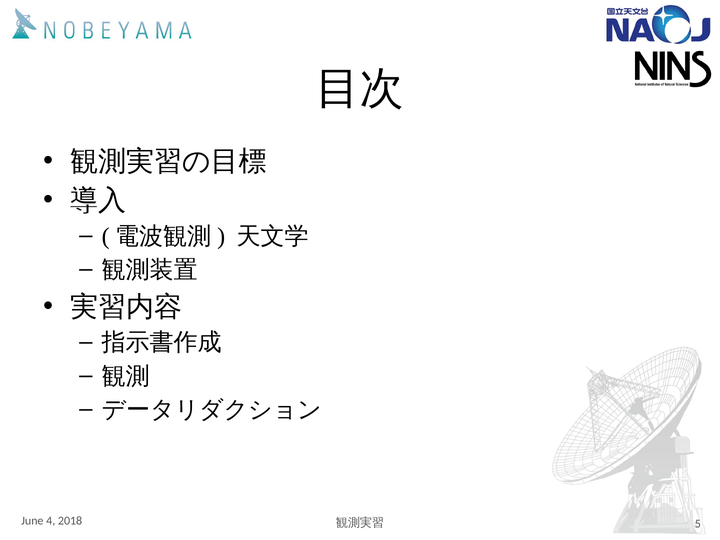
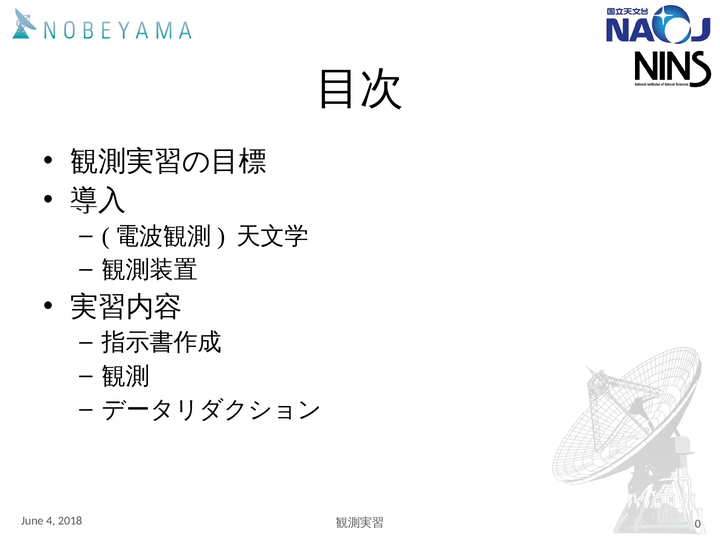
5: 5 -> 0
